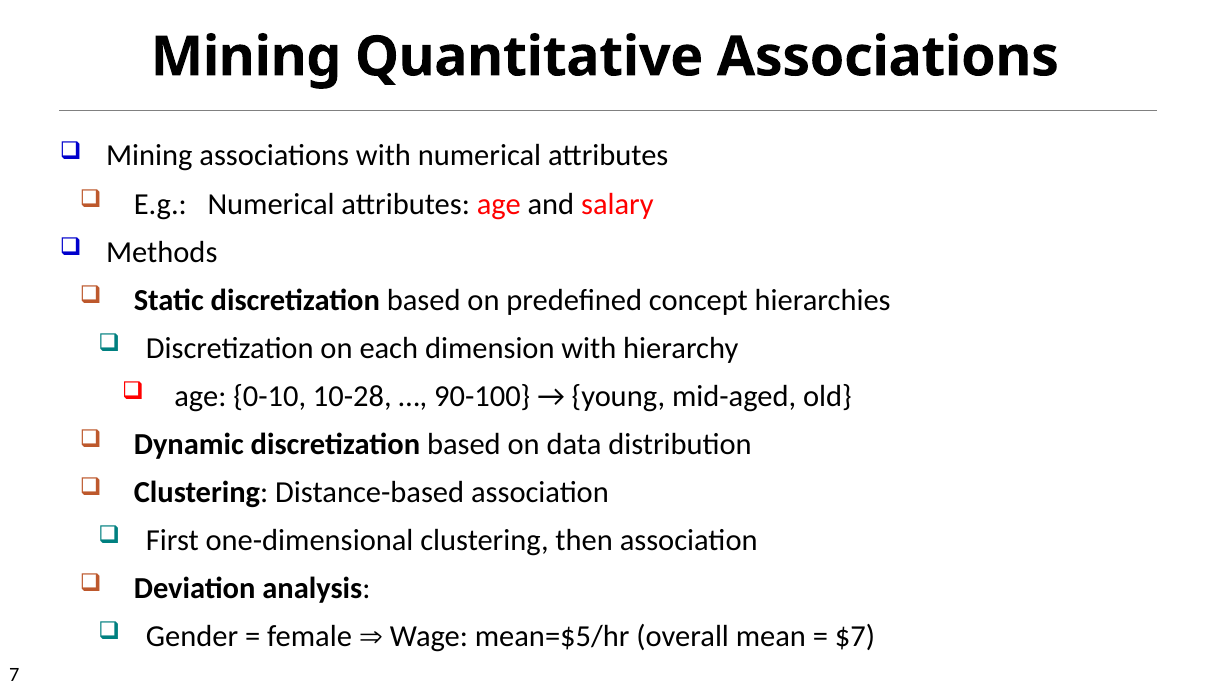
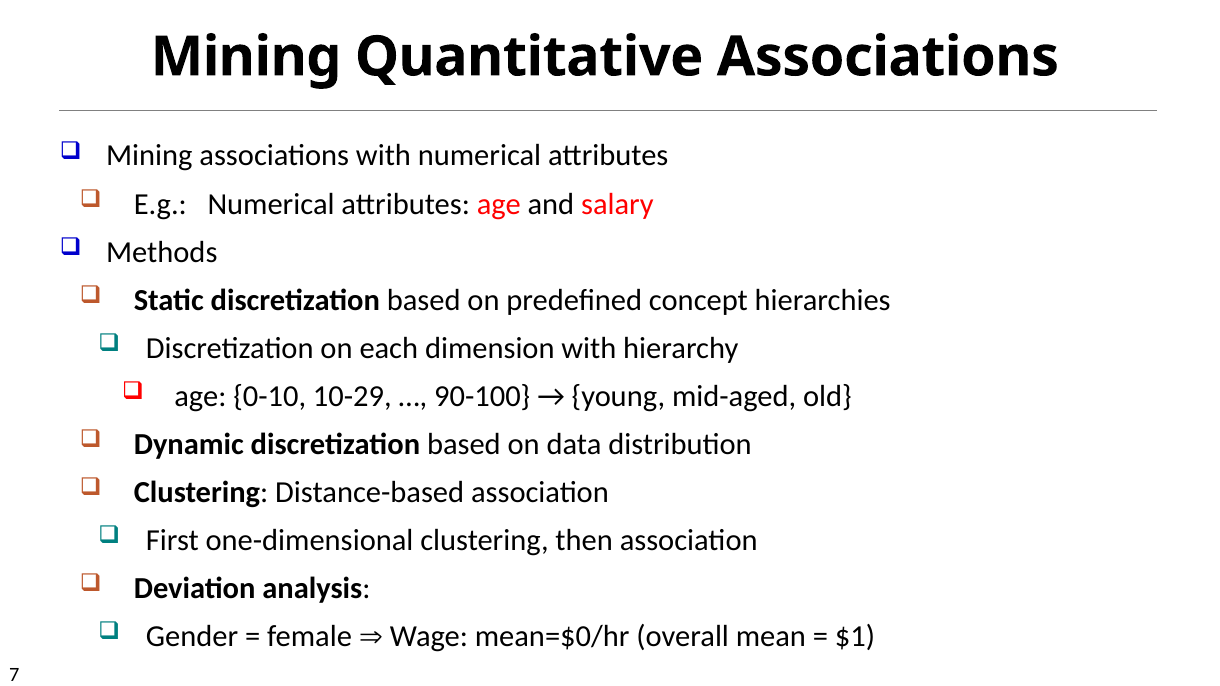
10-28: 10-28 -> 10-29
mean=$5/hr: mean=$5/hr -> mean=$0/hr
$7: $7 -> $1
